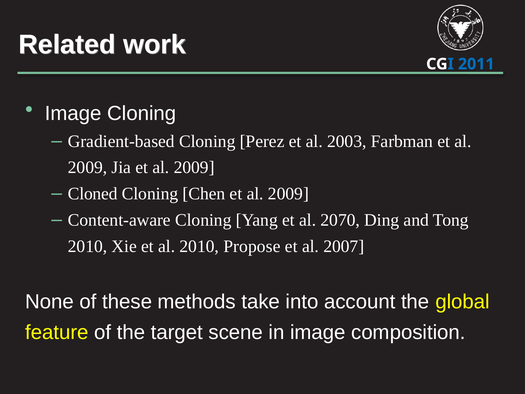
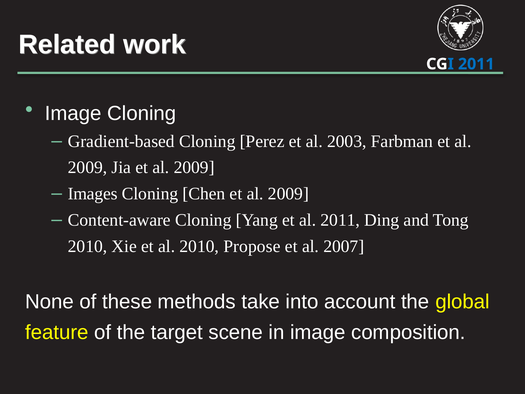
Cloned: Cloned -> Images
al 2070: 2070 -> 2011
